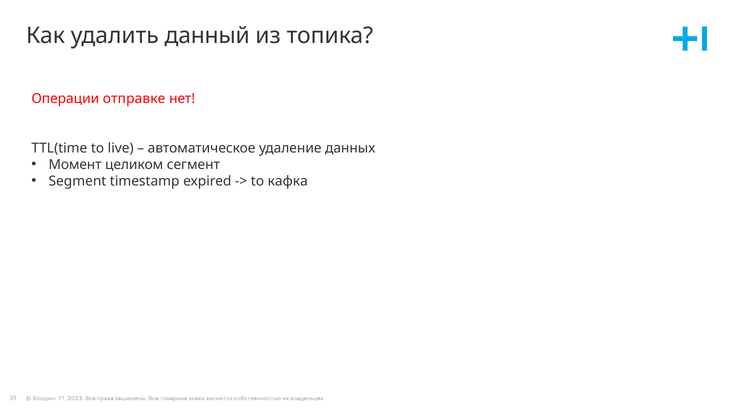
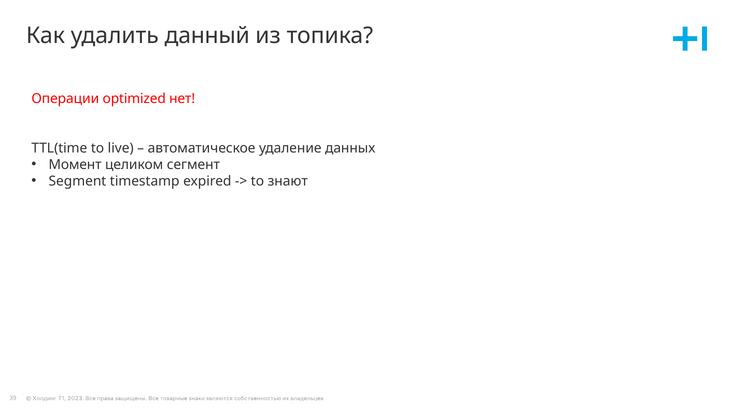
отправке: отправке -> optimized
кафка: кафка -> знают
